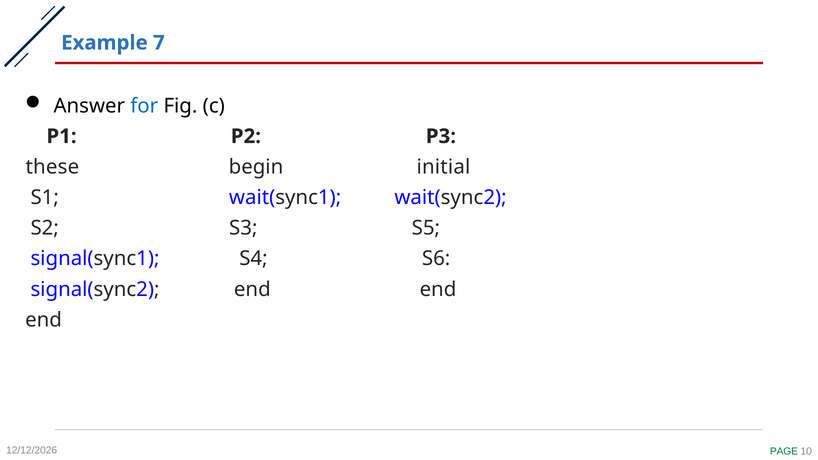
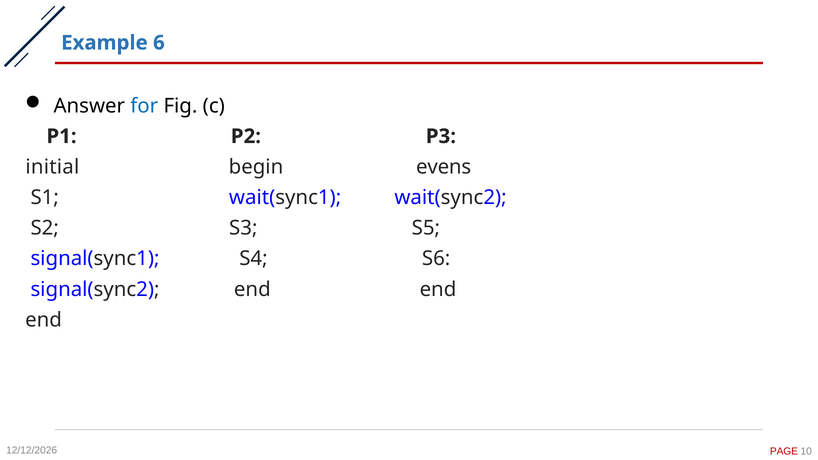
7: 7 -> 6
these: these -> initial
initial: initial -> evens
PAGE colour: green -> red
